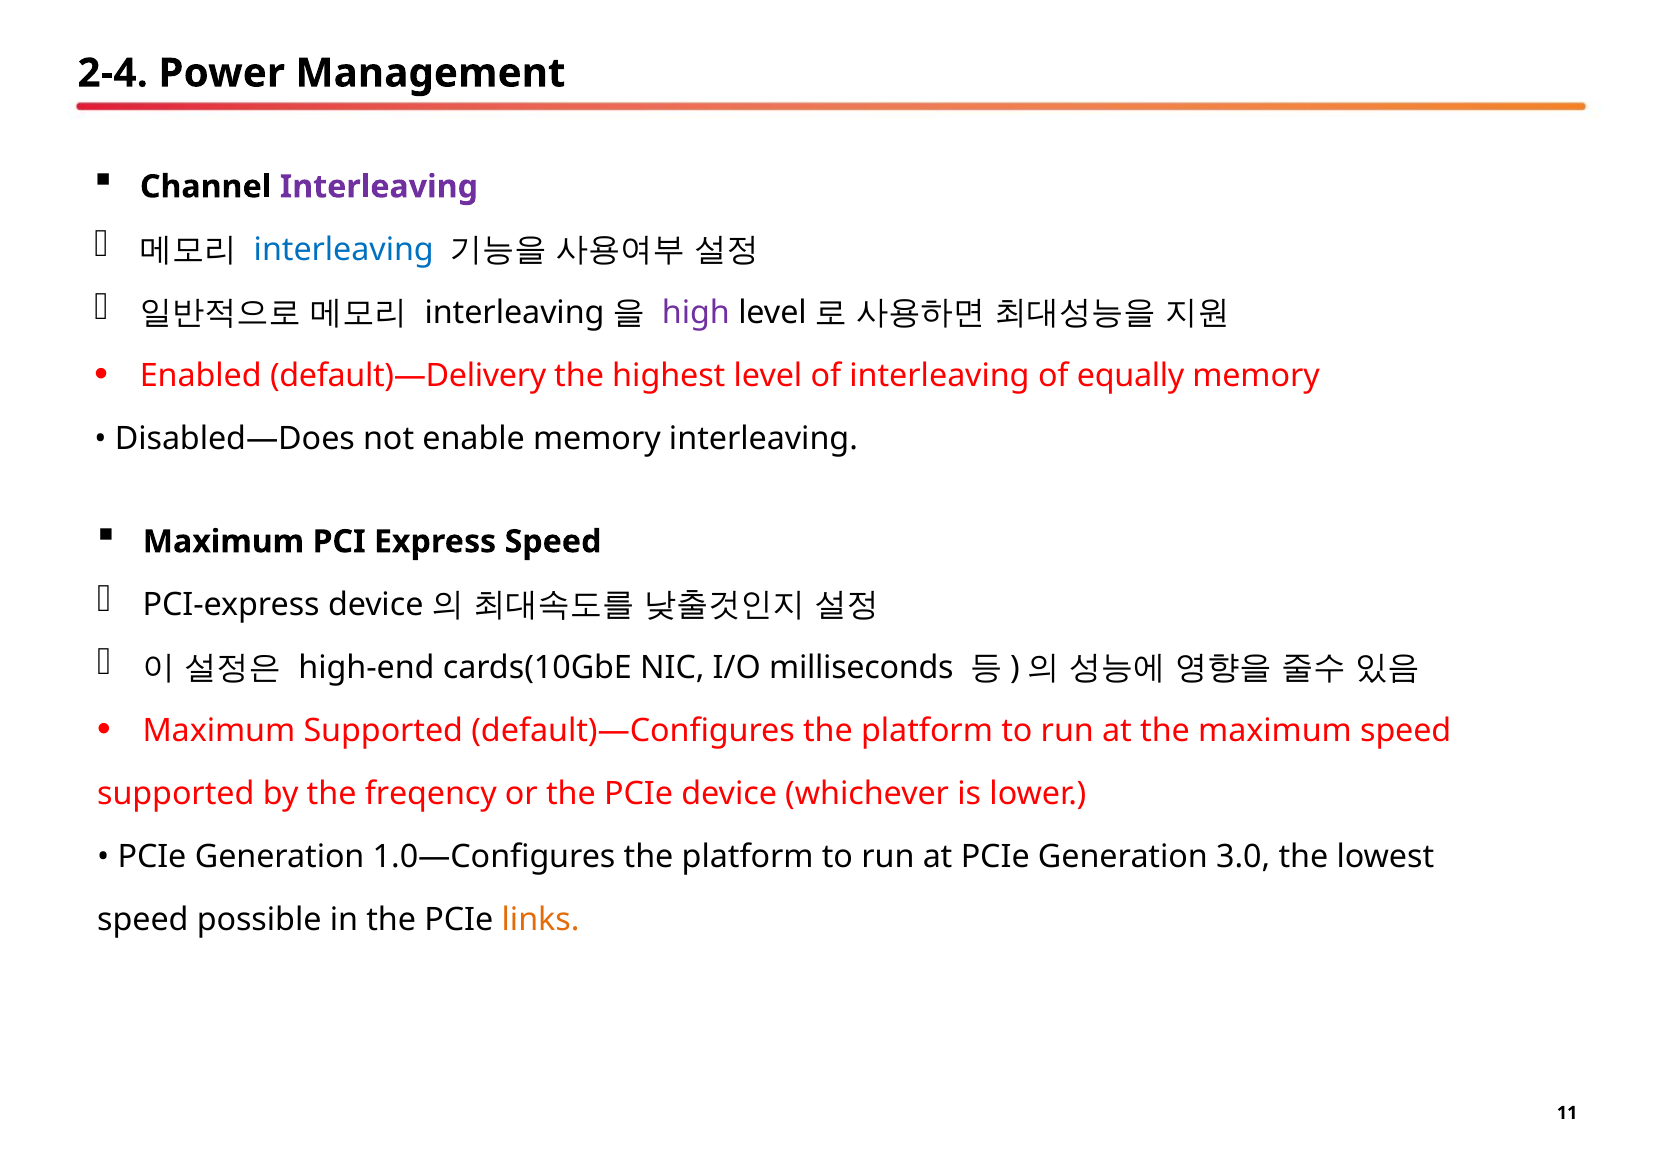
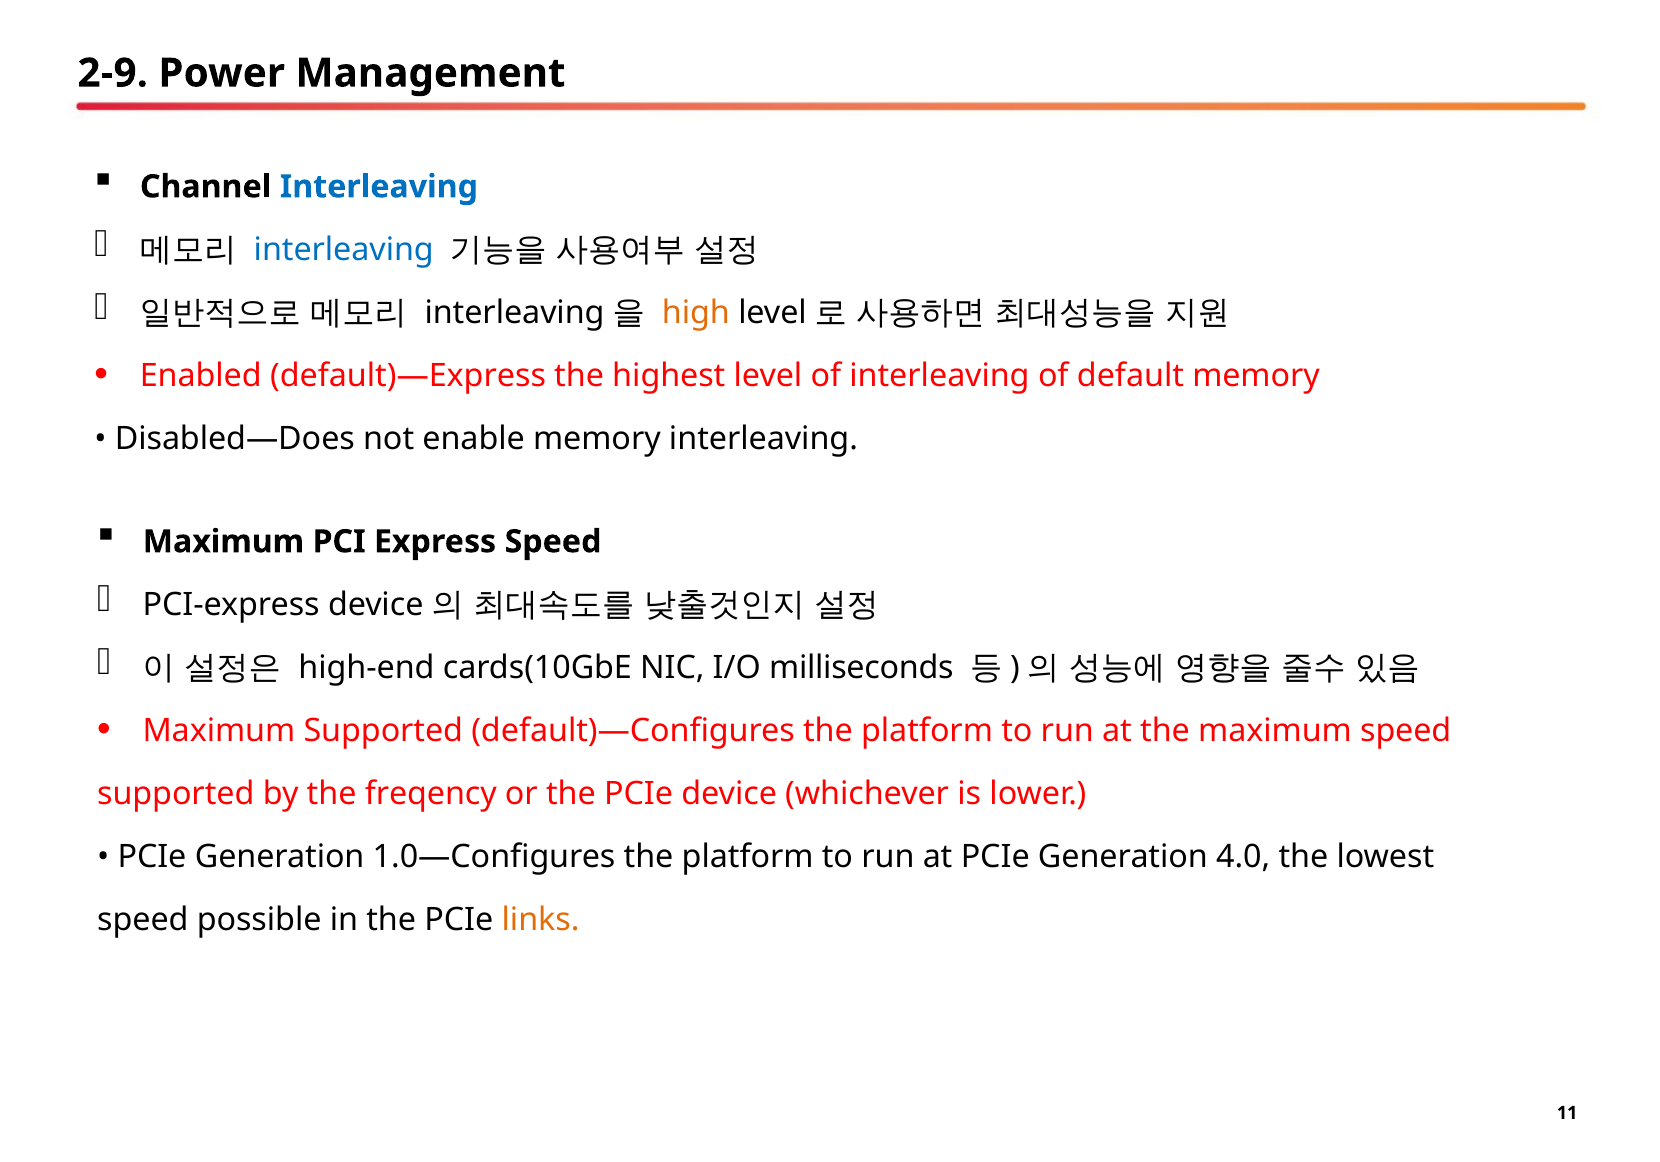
2-4: 2-4 -> 2-9
Interleaving at (379, 187) colour: purple -> blue
high colour: purple -> orange
default)—Delivery: default)—Delivery -> default)—Express
equally: equally -> default
3.0: 3.0 -> 4.0
